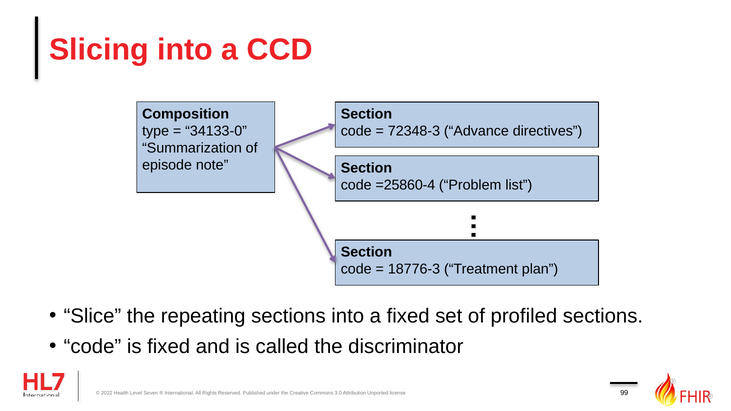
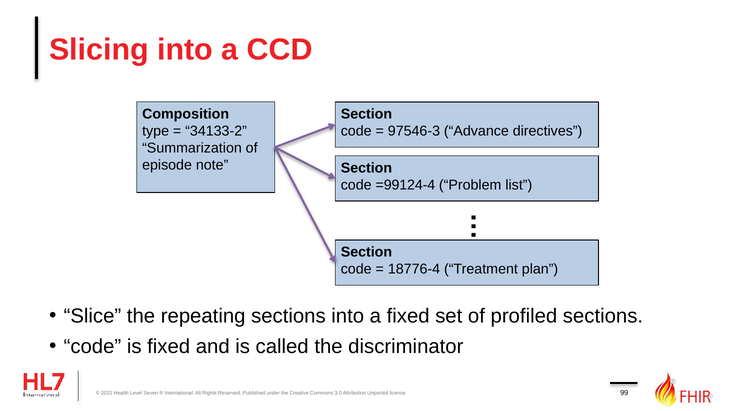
34133-0: 34133-0 -> 34133-2
72348-3: 72348-3 -> 97546-3
=25860-4: =25860-4 -> =99124-4
18776-3: 18776-3 -> 18776-4
